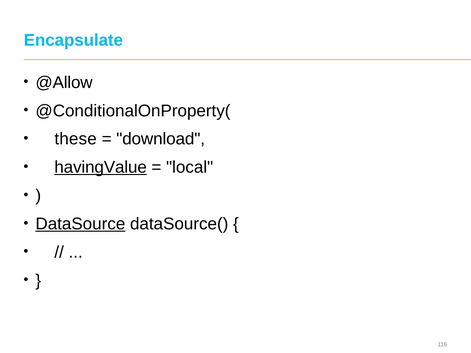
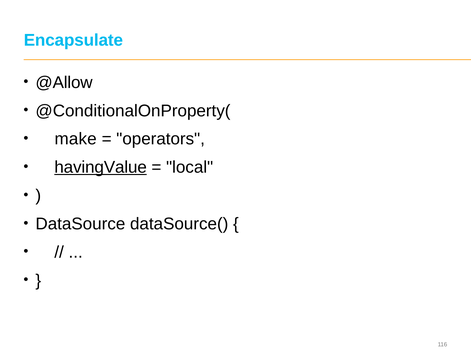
these: these -> make
download: download -> operators
DataSource underline: present -> none
